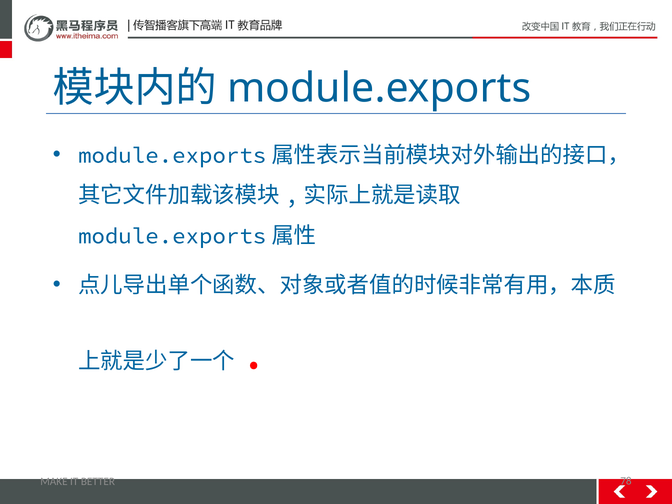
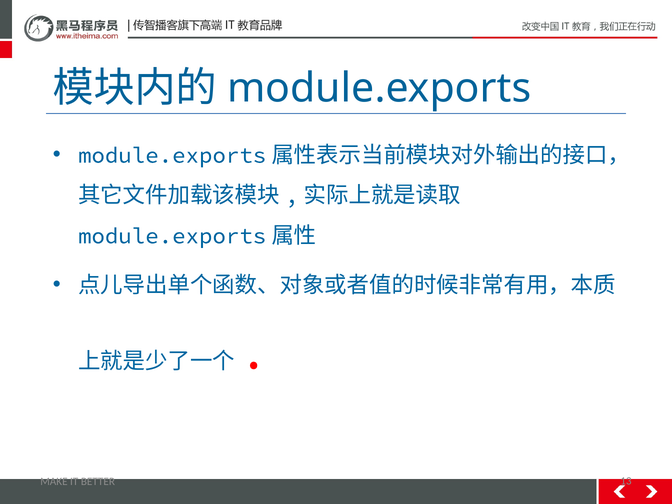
78: 78 -> 13
